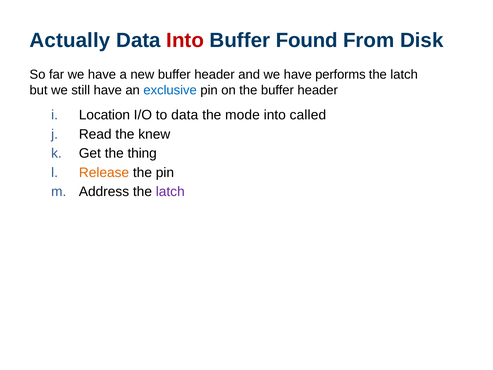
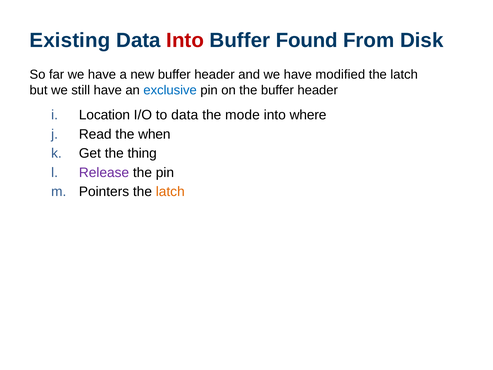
Actually: Actually -> Existing
performs: performs -> modified
called: called -> where
knew: knew -> when
Release colour: orange -> purple
Address: Address -> Pointers
latch at (170, 192) colour: purple -> orange
